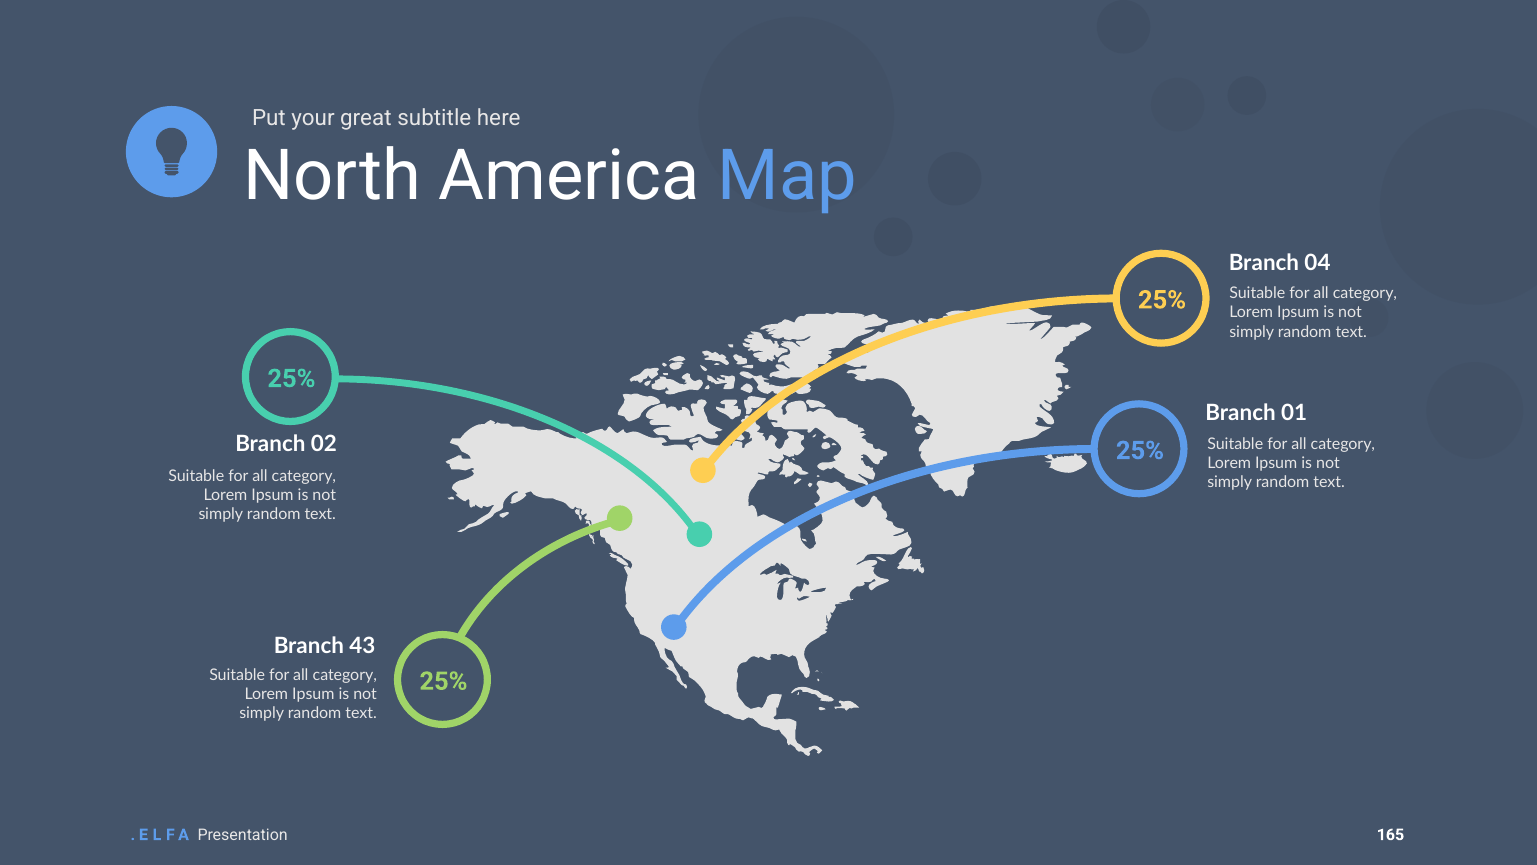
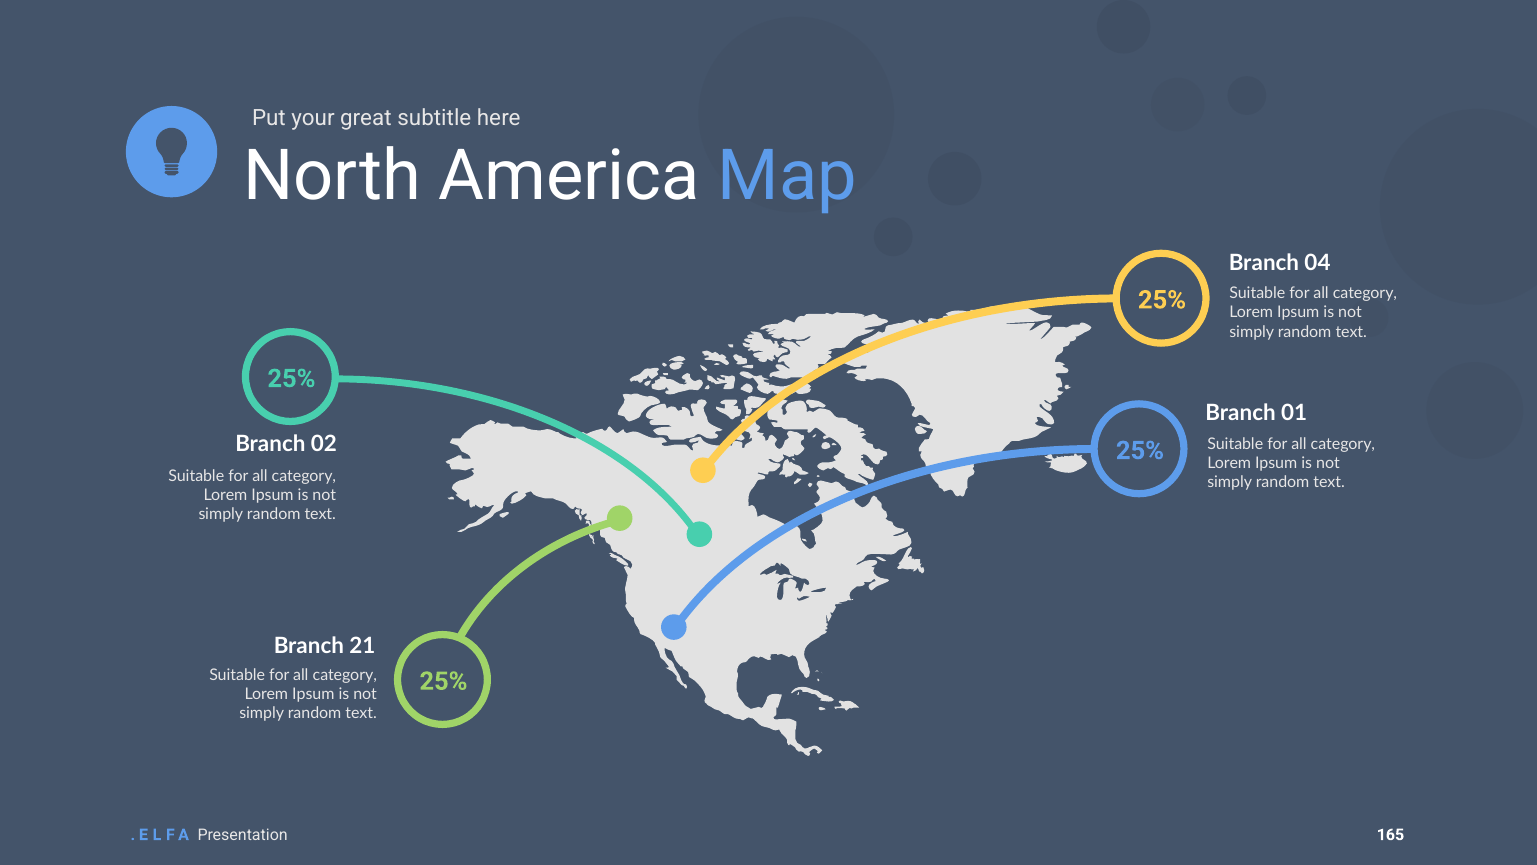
43: 43 -> 21
